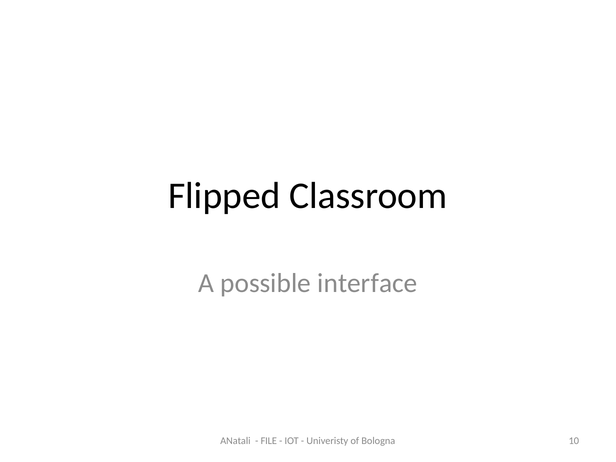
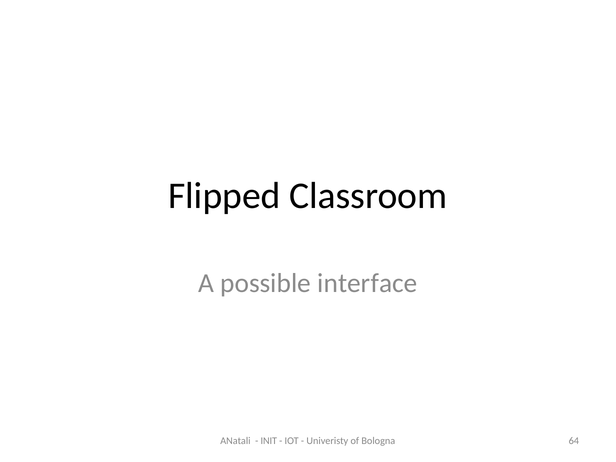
FILE: FILE -> INIT
10: 10 -> 64
